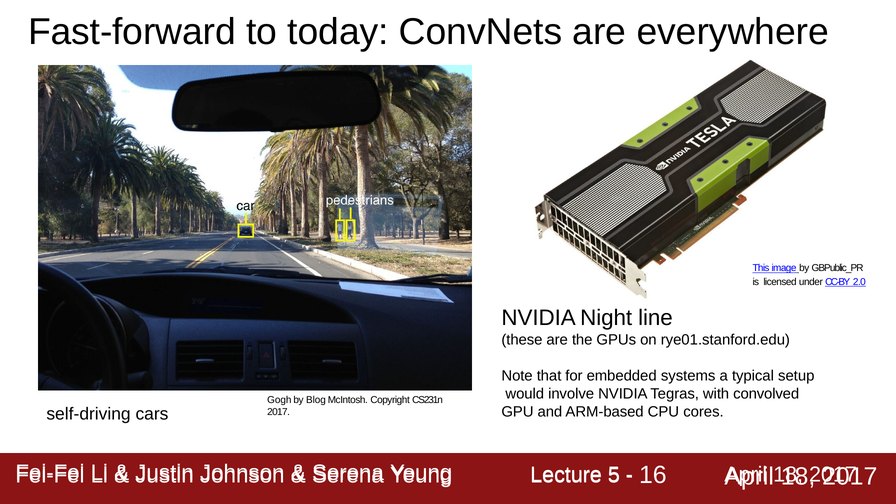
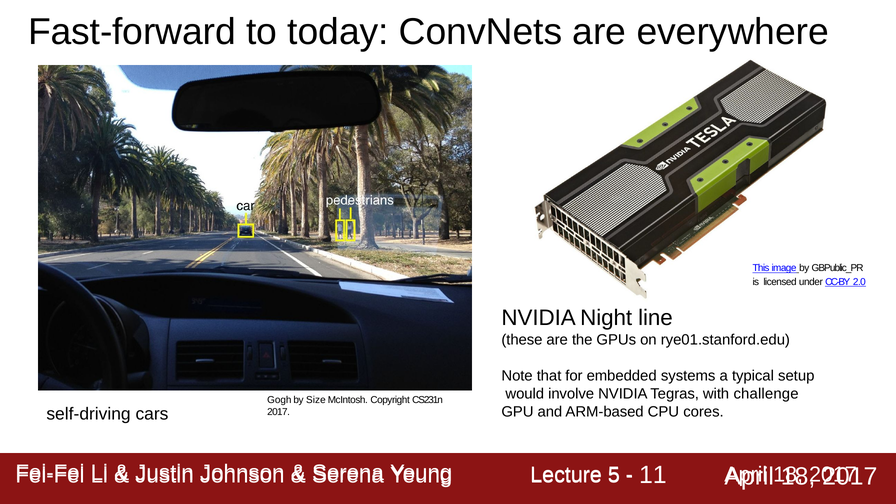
convolved: convolved -> challenge
Blog: Blog -> Size
16: 16 -> 11
